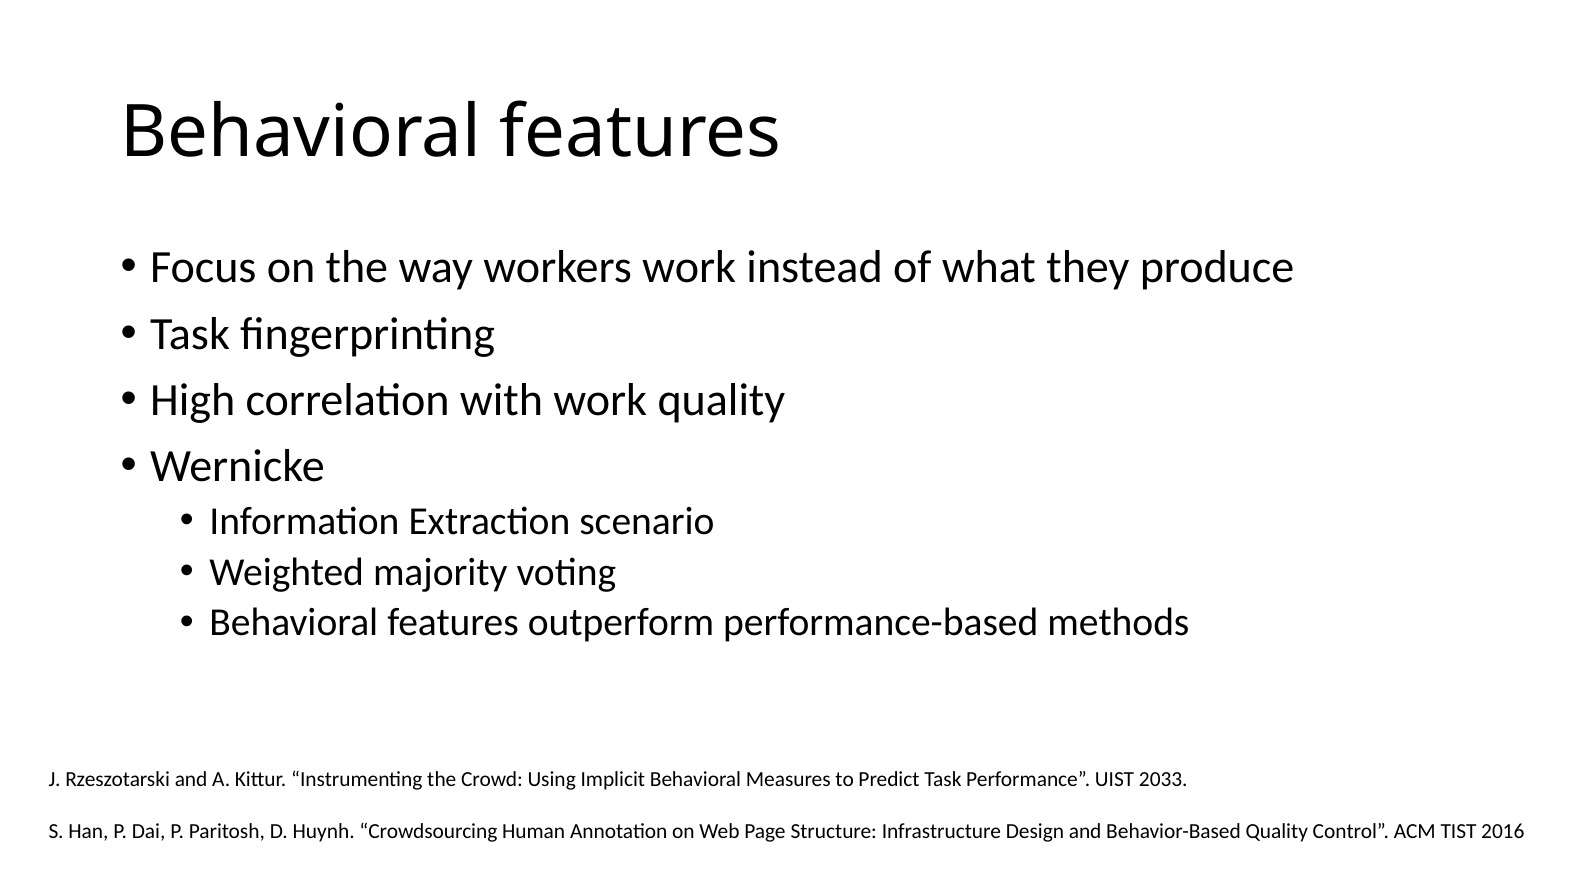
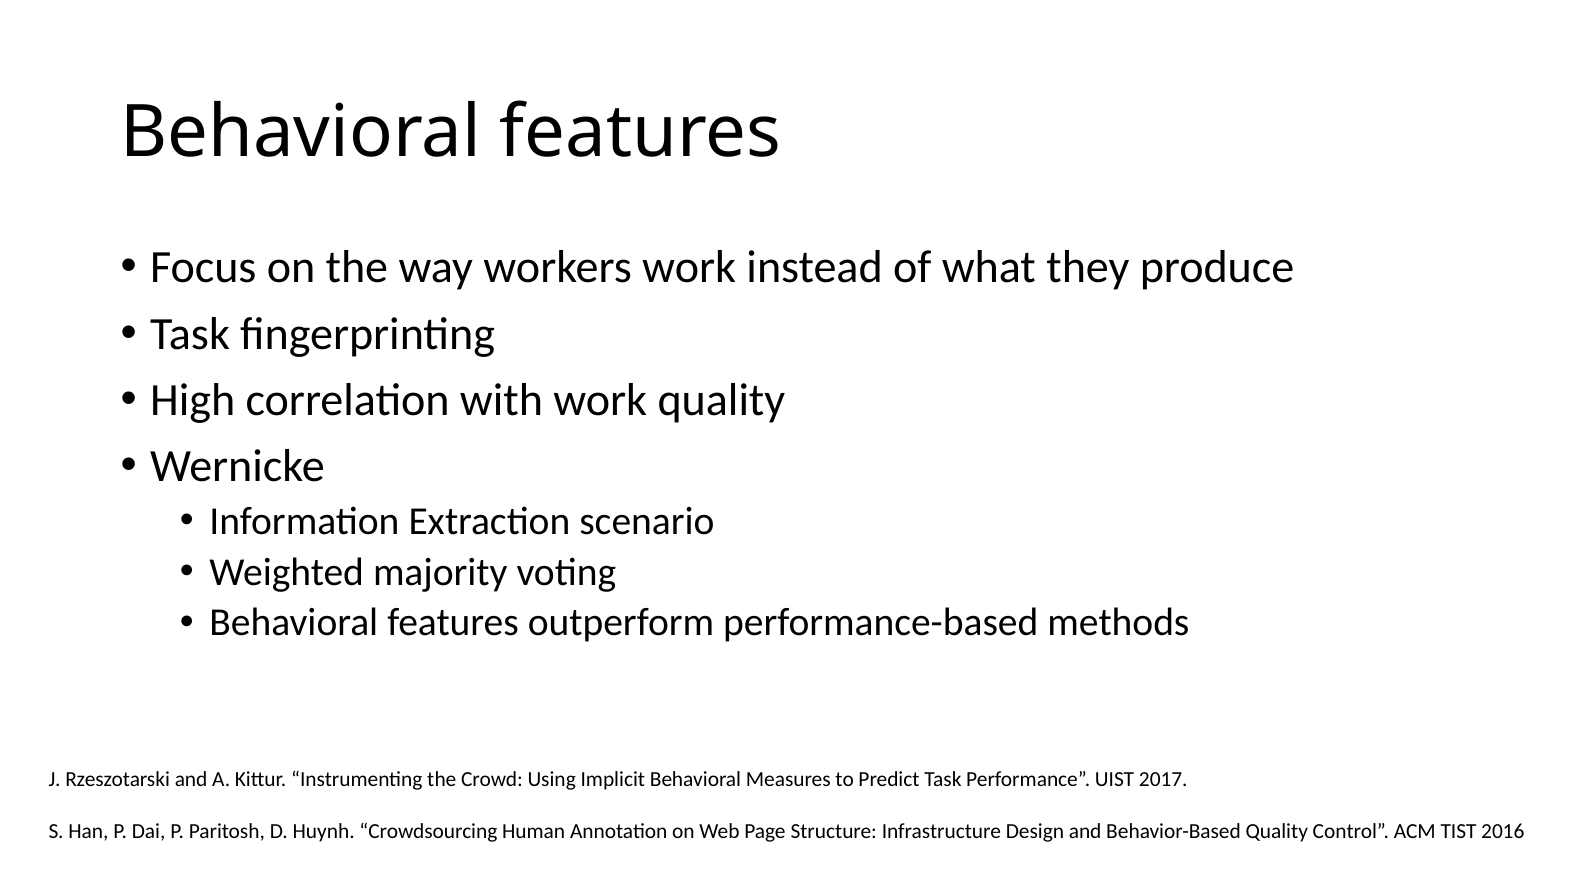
2033: 2033 -> 2017
